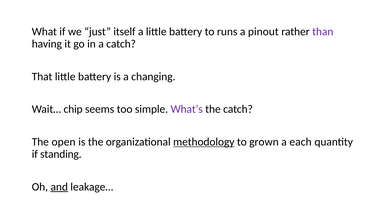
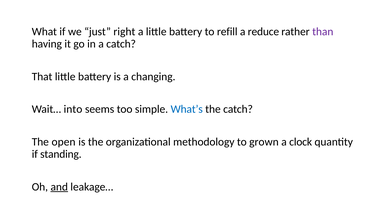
itself: itself -> right
runs: runs -> refill
pinout: pinout -> reduce
chip: chip -> into
What’s colour: purple -> blue
methodology underline: present -> none
each: each -> clock
